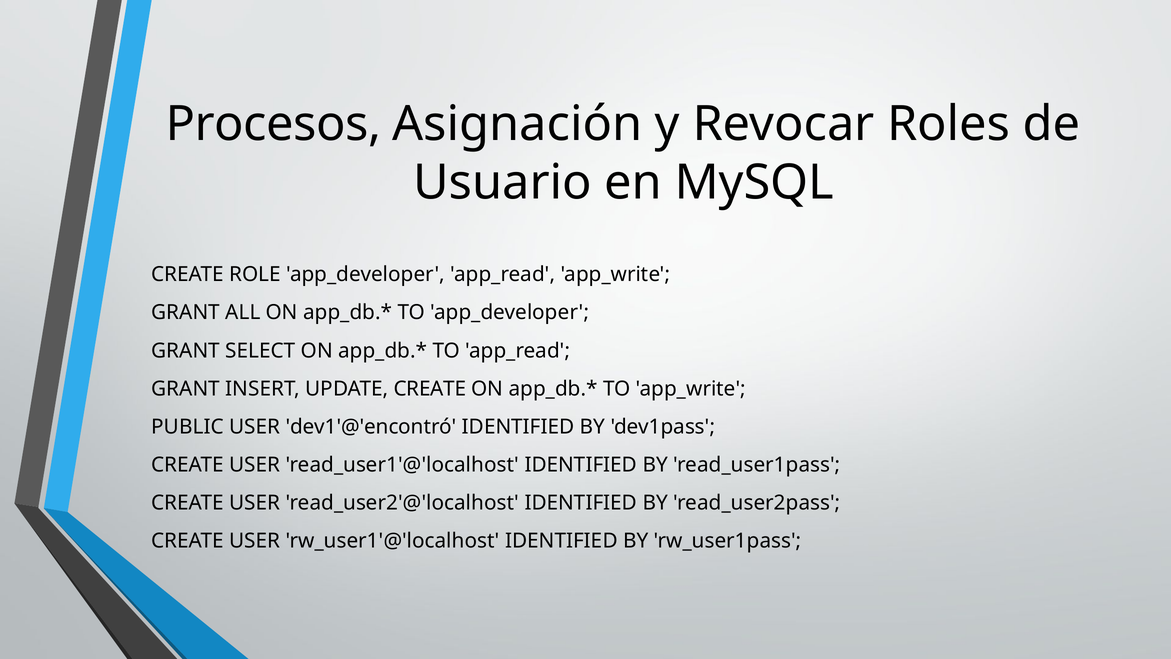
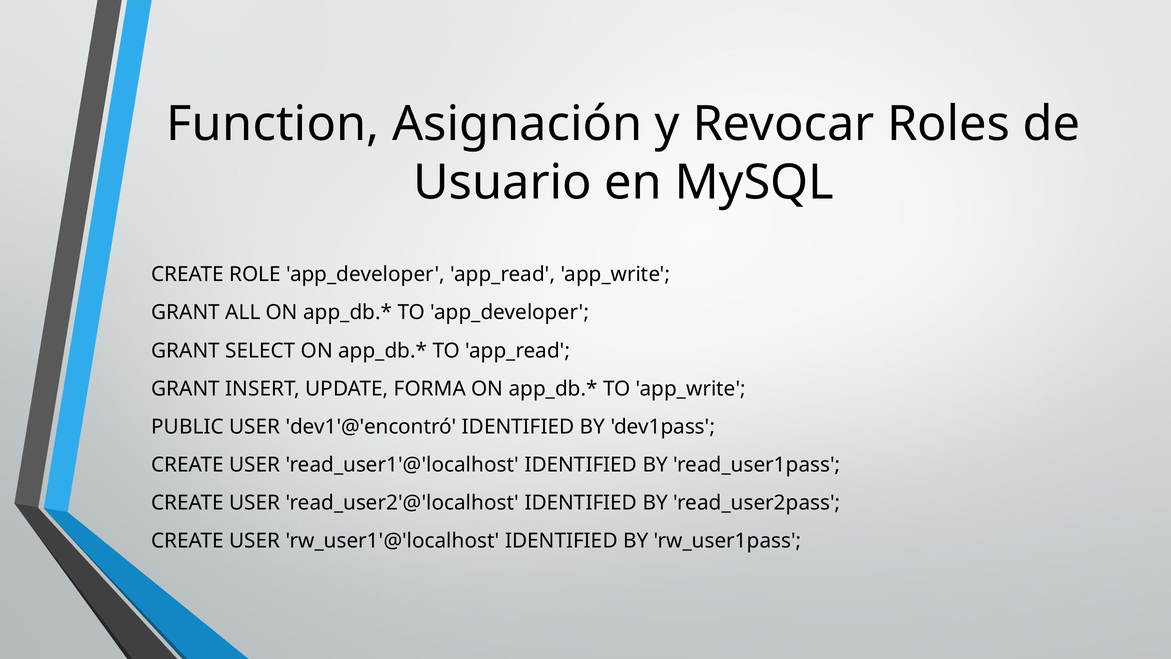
Procesos: Procesos -> Function
UPDATE CREATE: CREATE -> FORMA
